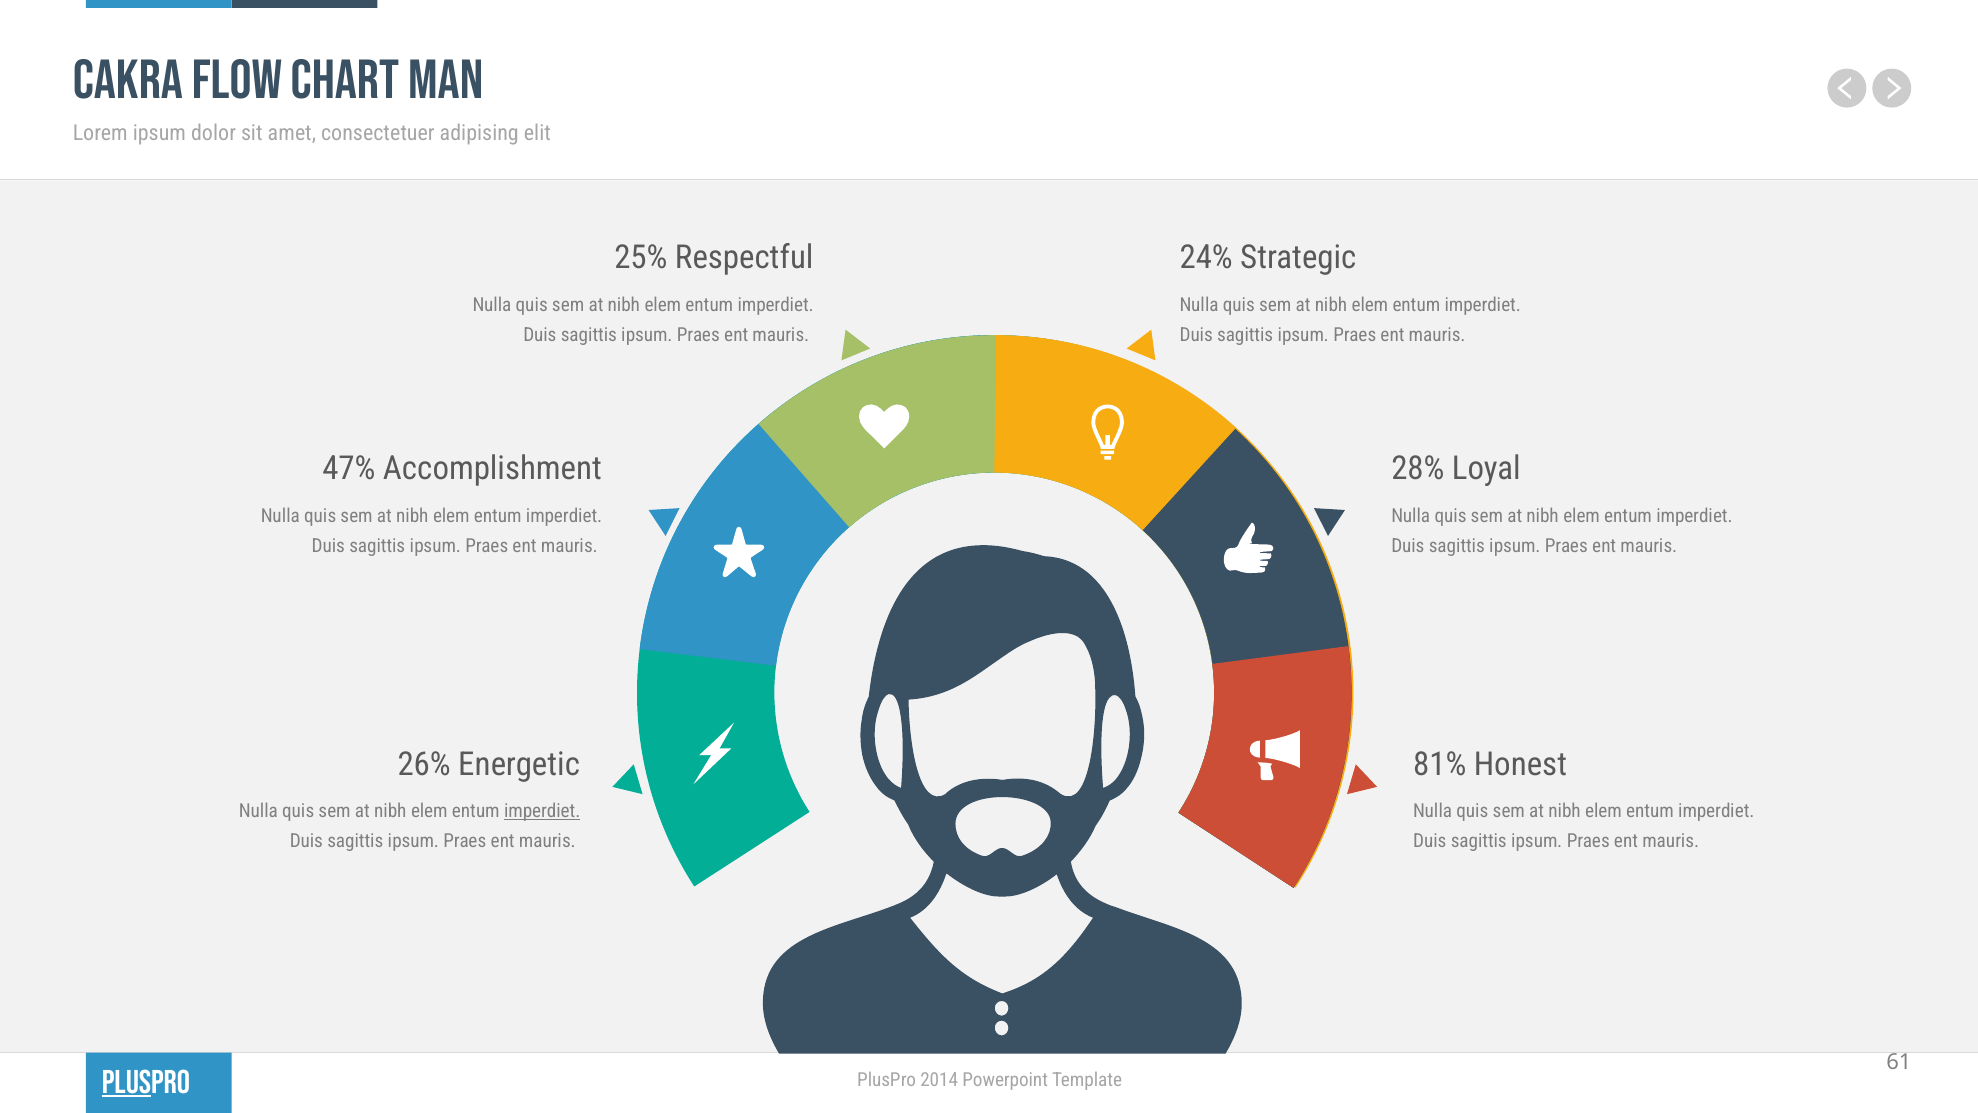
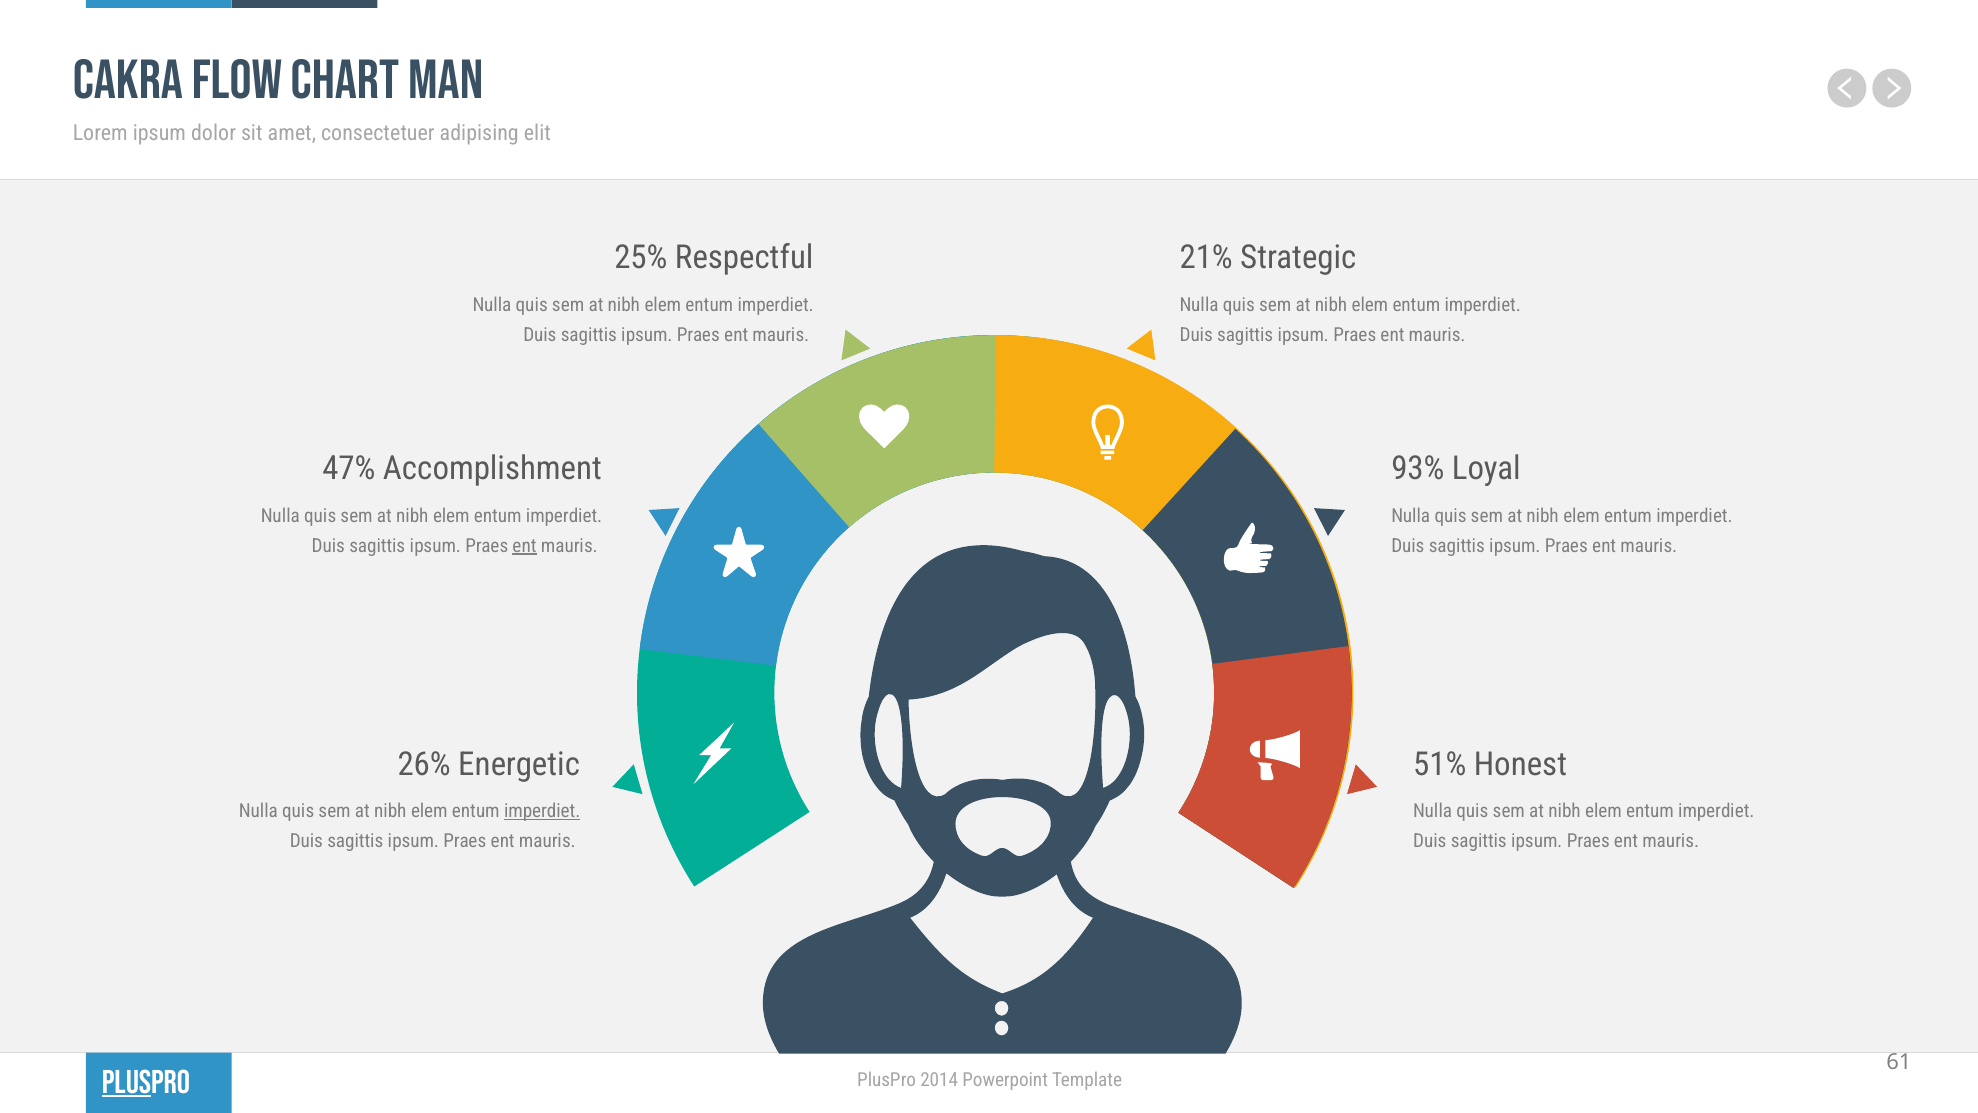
24%: 24% -> 21%
28%: 28% -> 93%
ent at (525, 546) underline: none -> present
81%: 81% -> 51%
